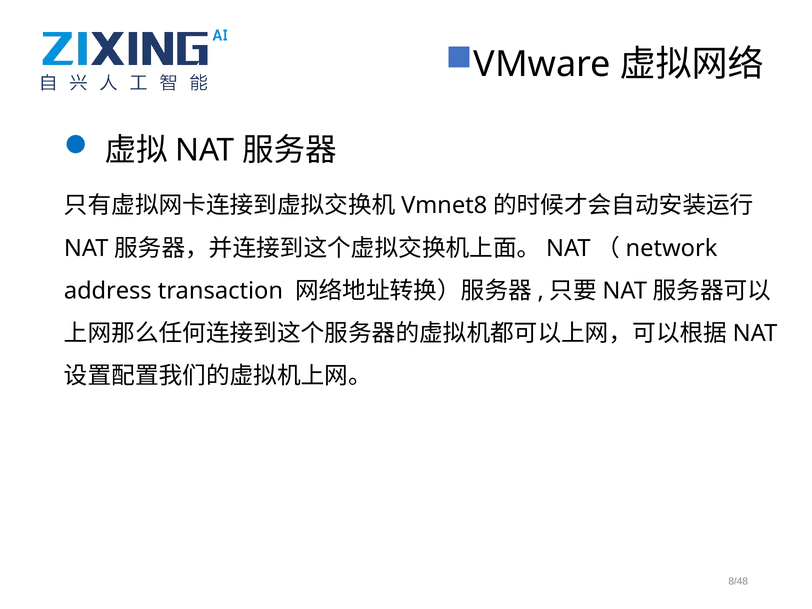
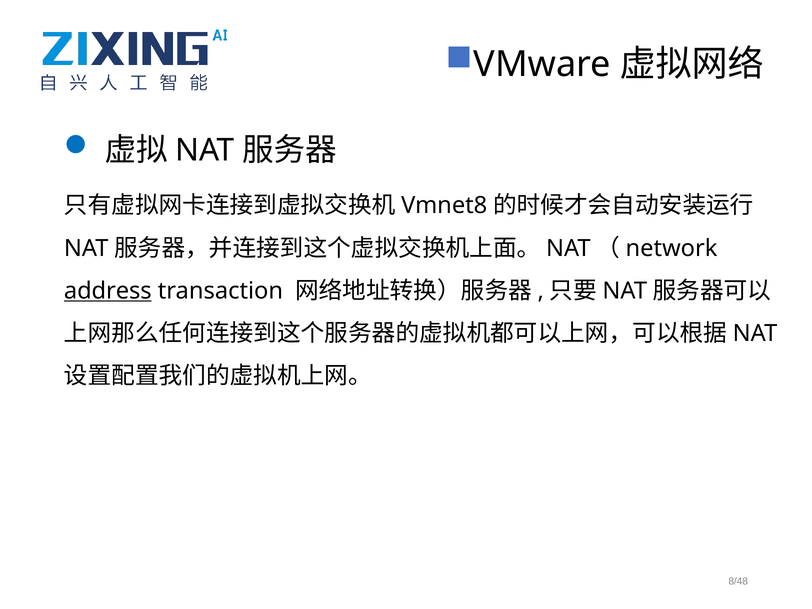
address underline: none -> present
